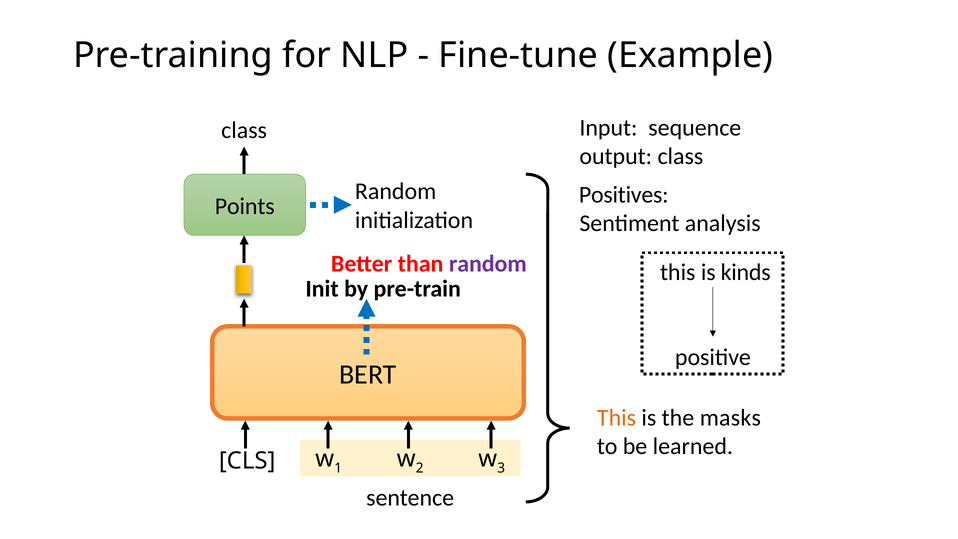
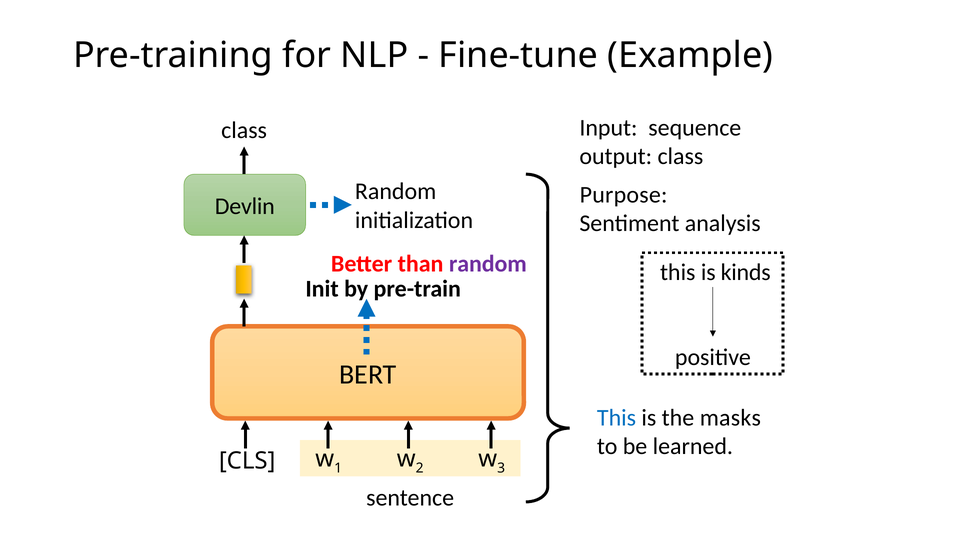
Positives: Positives -> Purpose
Points: Points -> Devlin
This at (617, 418) colour: orange -> blue
